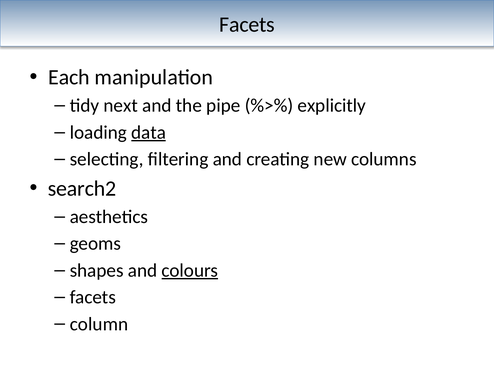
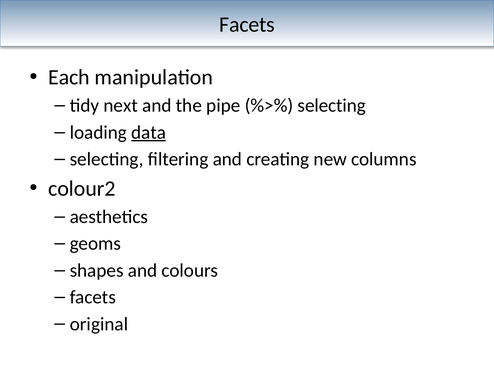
explicitly at (332, 106): explicitly -> selecting
search2: search2 -> colour2
colours underline: present -> none
column: column -> original
